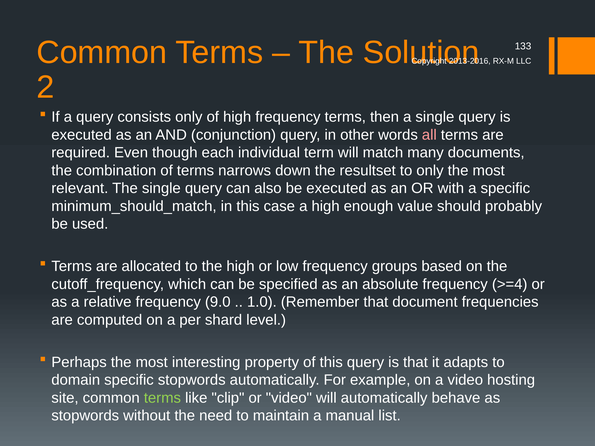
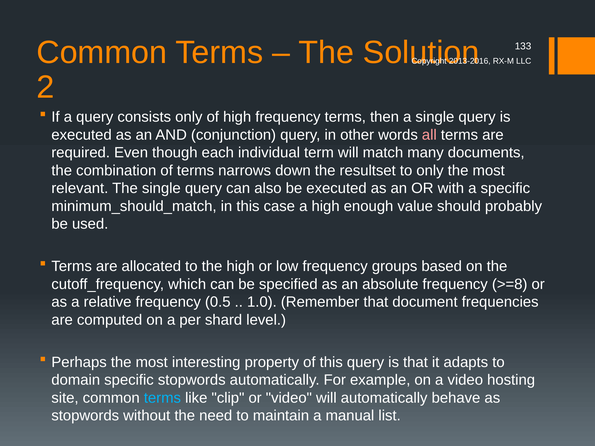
>=4: >=4 -> >=8
9.0: 9.0 -> 0.5
terms at (162, 398) colour: light green -> light blue
